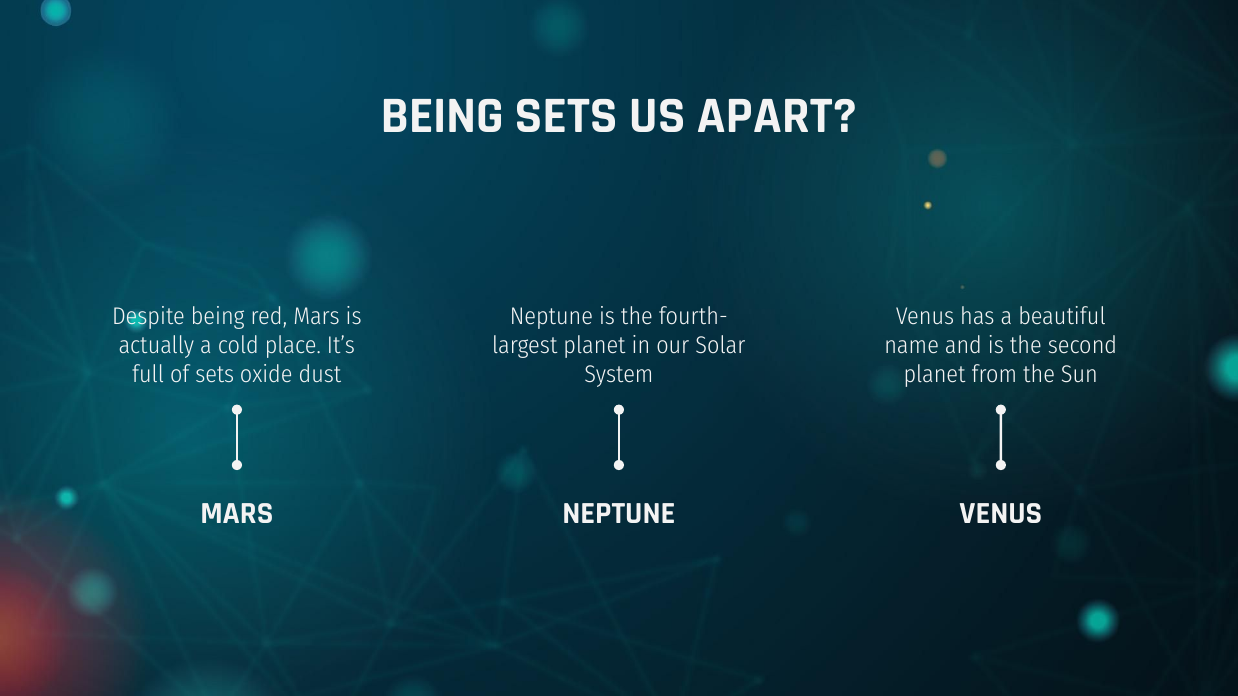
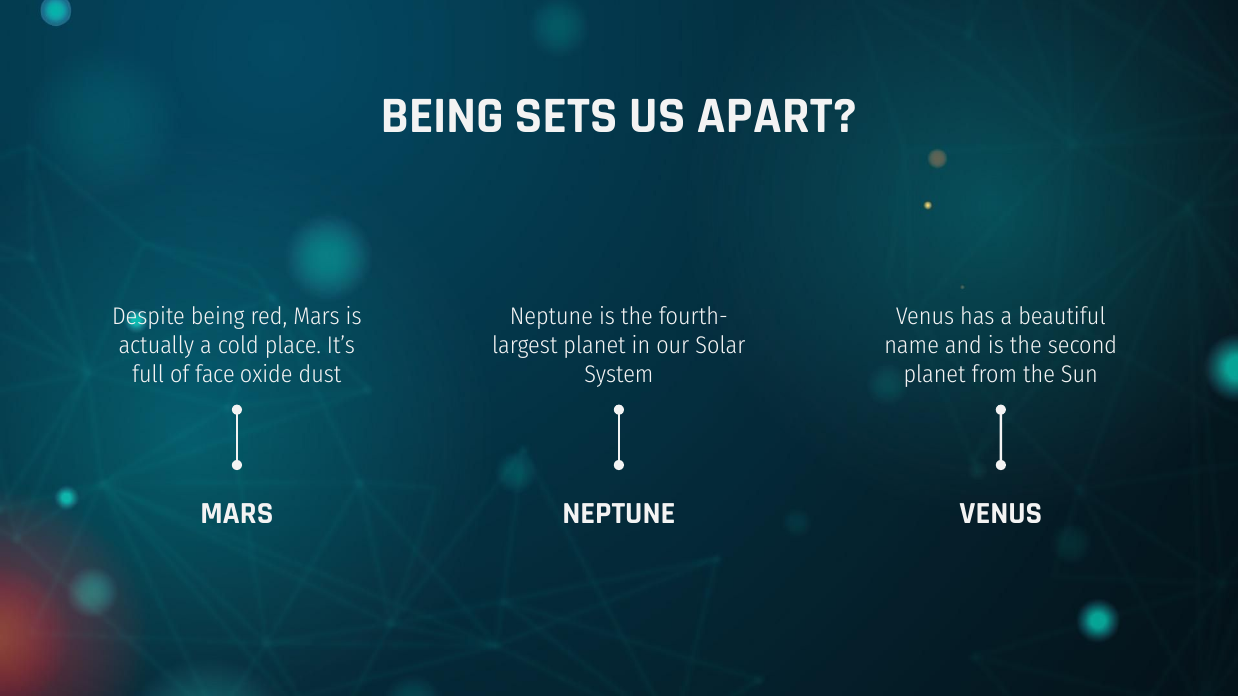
of sets: sets -> face
